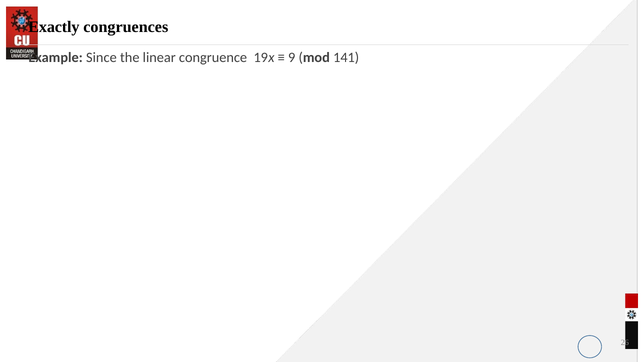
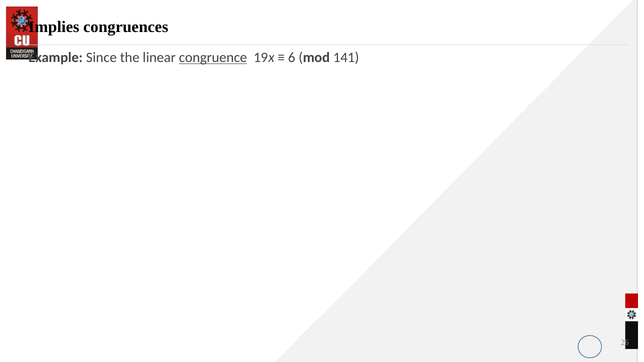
Exactly: Exactly -> Implies
congruence underline: none -> present
9: 9 -> 6
